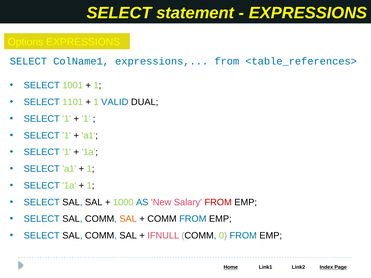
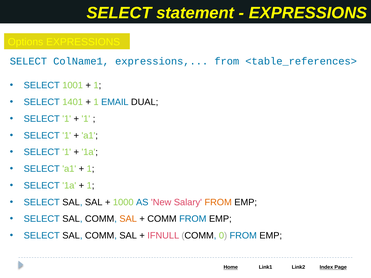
1101: 1101 -> 1401
VALID: VALID -> EMAIL
FROM at (218, 202) colour: red -> orange
